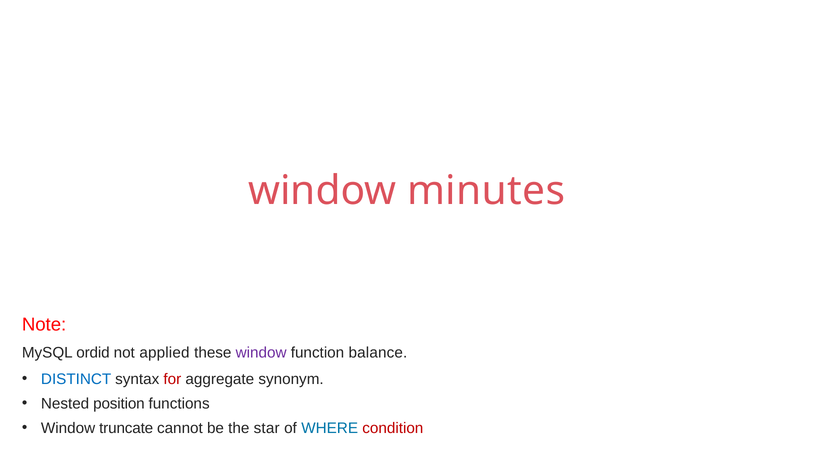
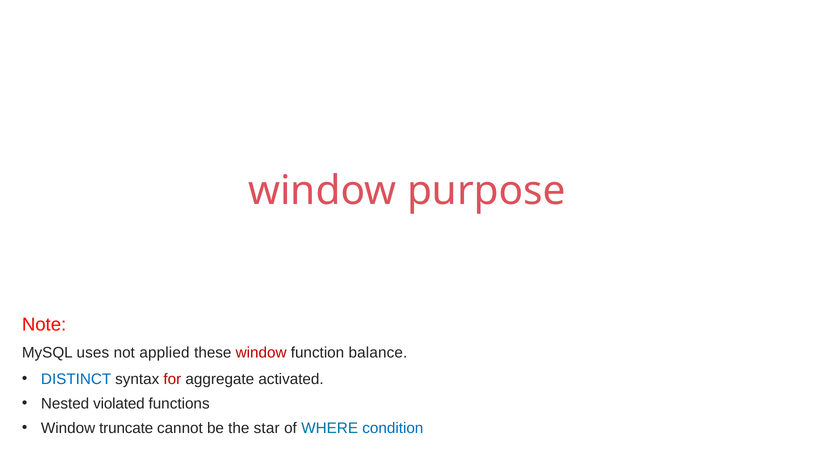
minutes: minutes -> purpose
ordid: ordid -> uses
window at (261, 353) colour: purple -> red
synonym: synonym -> activated
position: position -> violated
condition colour: red -> blue
